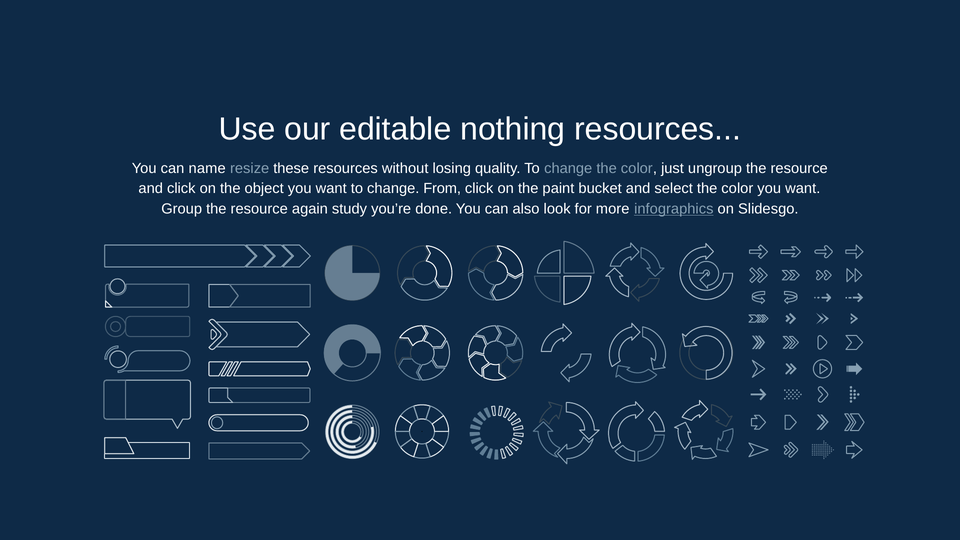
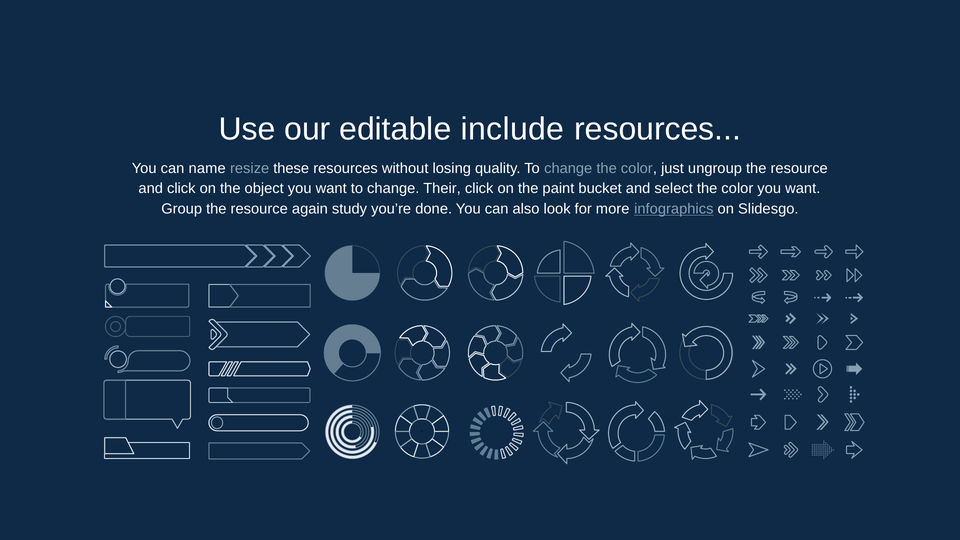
nothing: nothing -> include
From: From -> Their
